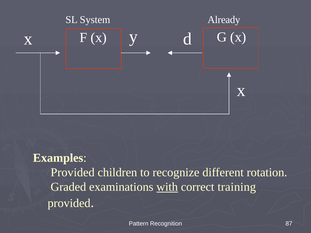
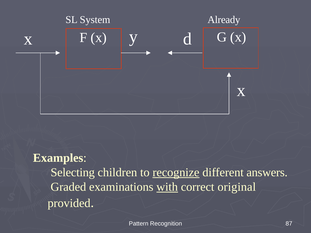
Provided at (73, 173): Provided -> Selecting
recognize underline: none -> present
rotation: rotation -> answers
training: training -> original
